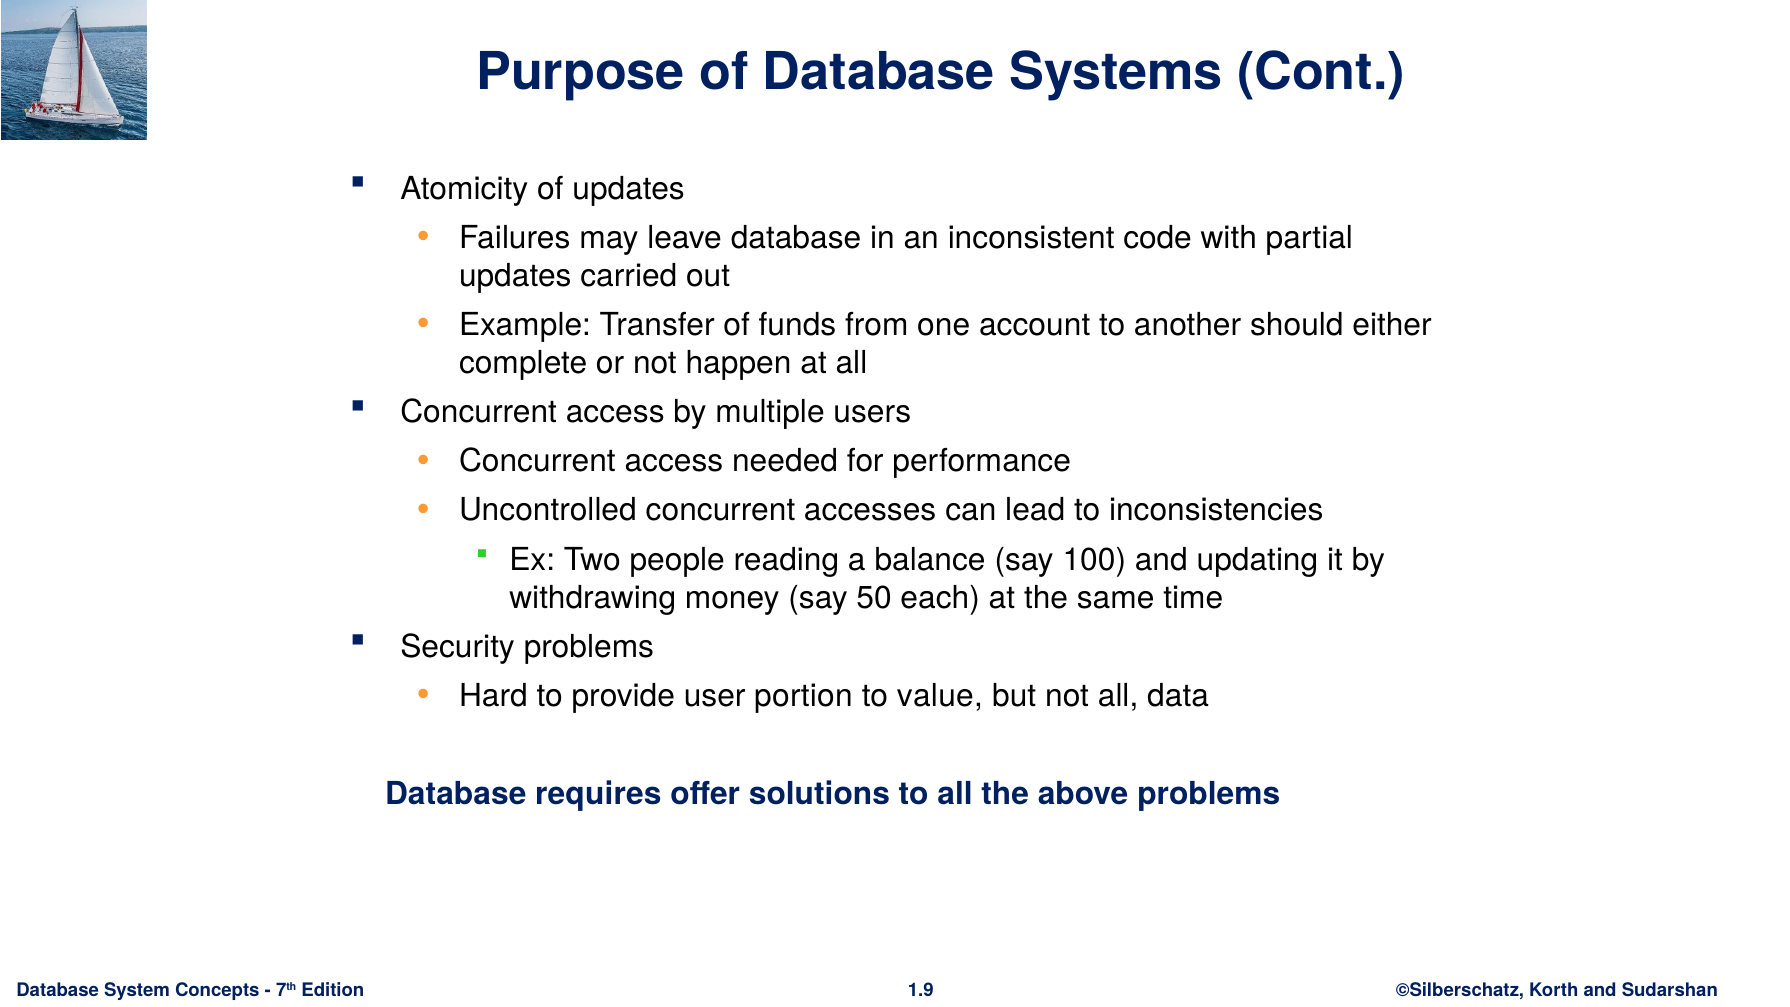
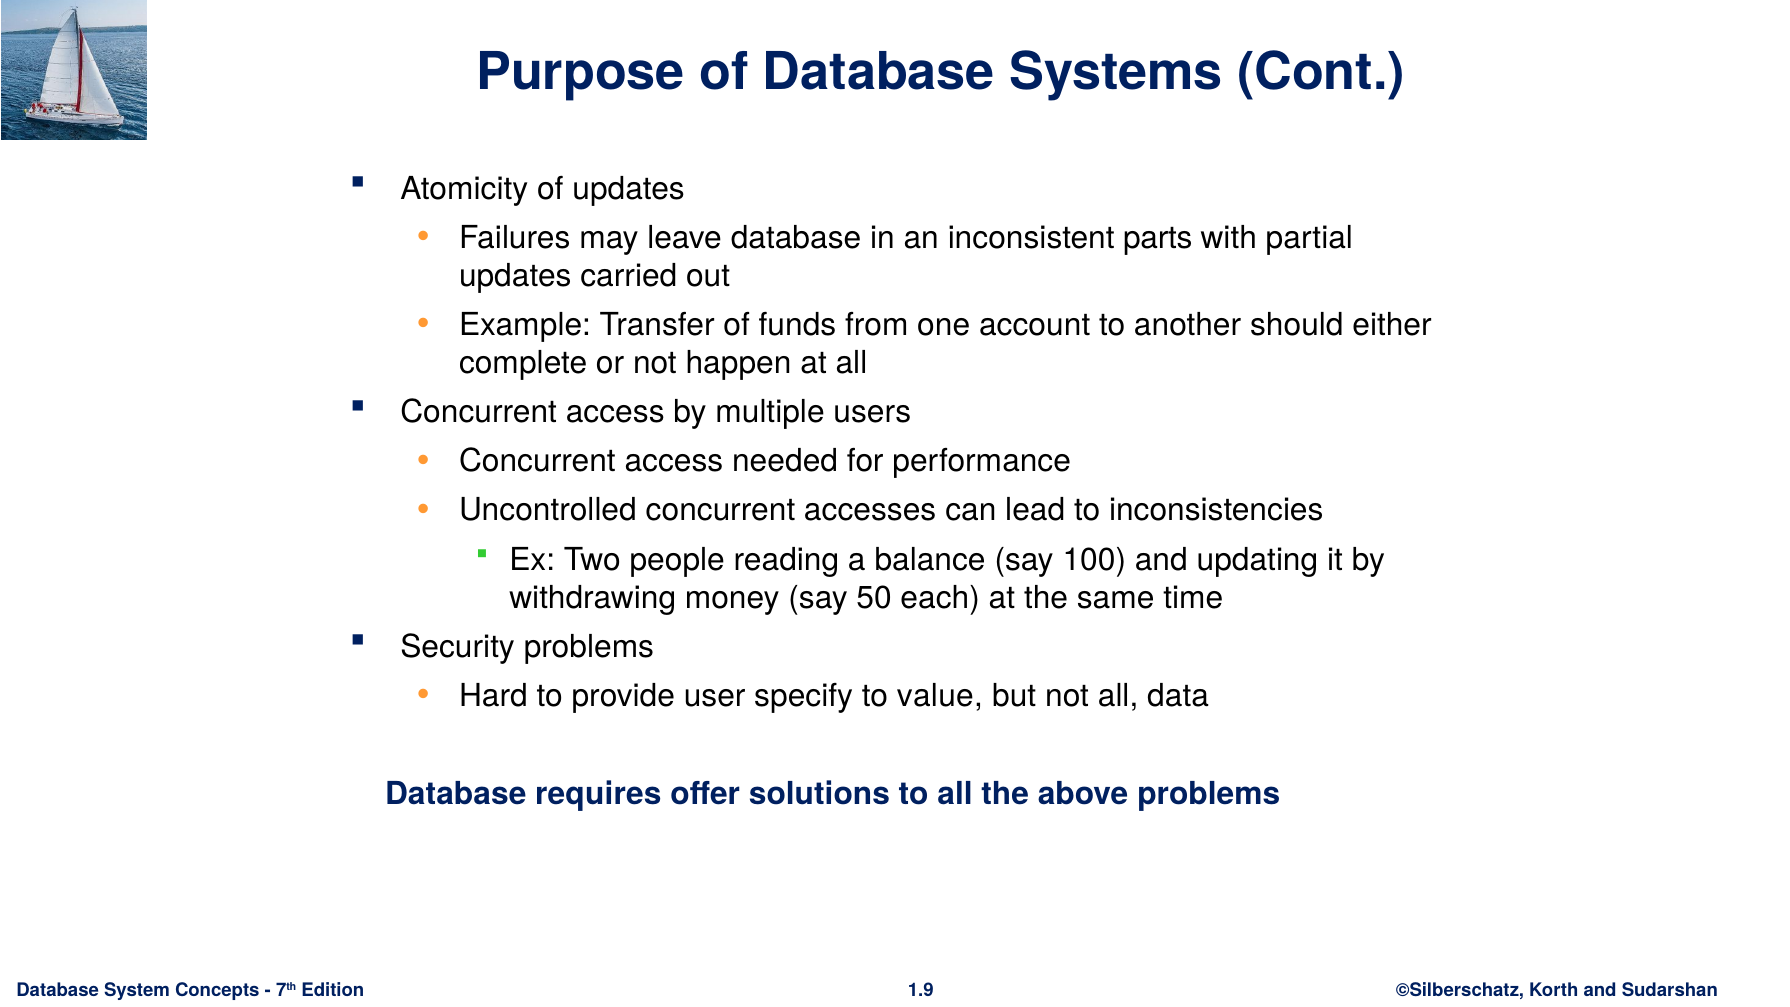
code: code -> parts
portion: portion -> specify
